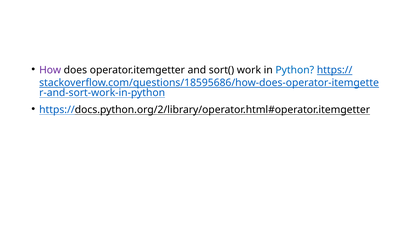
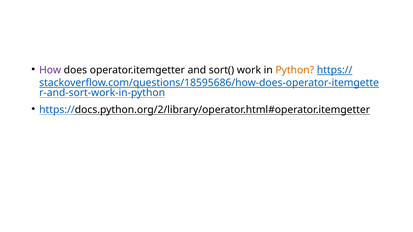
Python colour: blue -> orange
